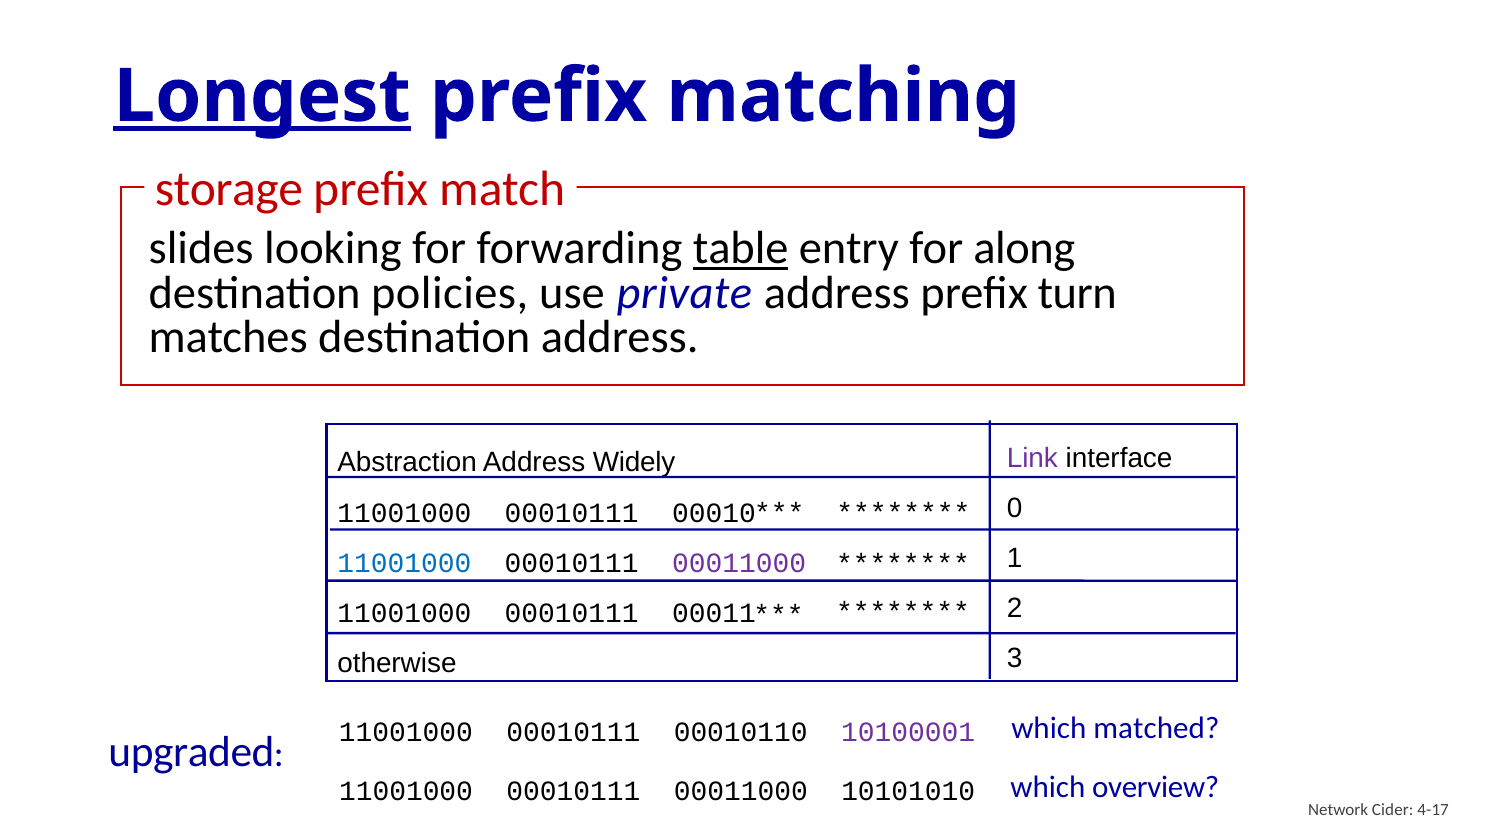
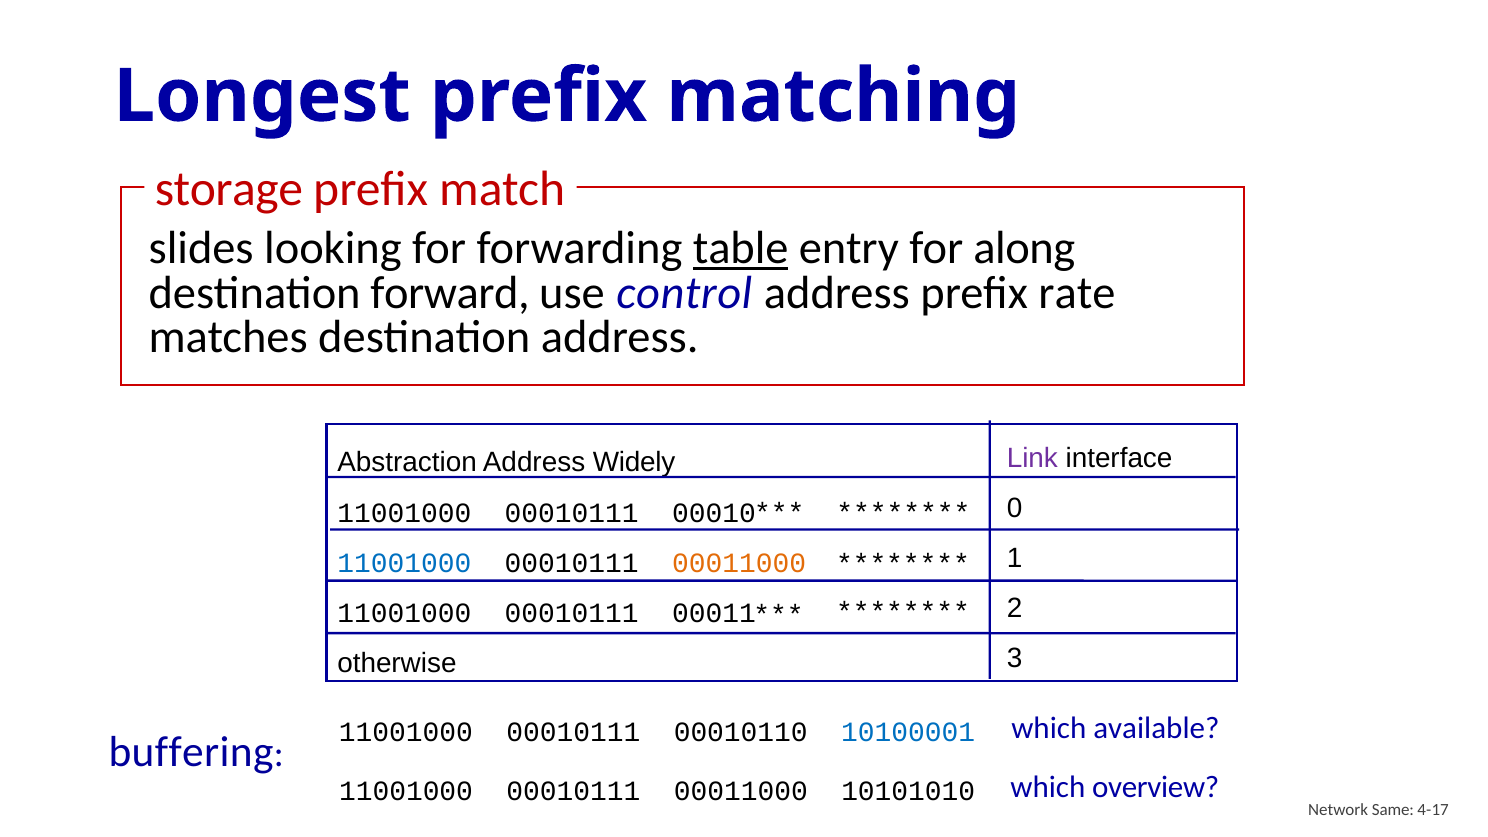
Longest underline: present -> none
policies: policies -> forward
private: private -> control
turn: turn -> rate
00011000 at (739, 563) colour: purple -> orange
matched: matched -> available
10100001 colour: purple -> blue
upgraded: upgraded -> buffering
Cider: Cider -> Same
